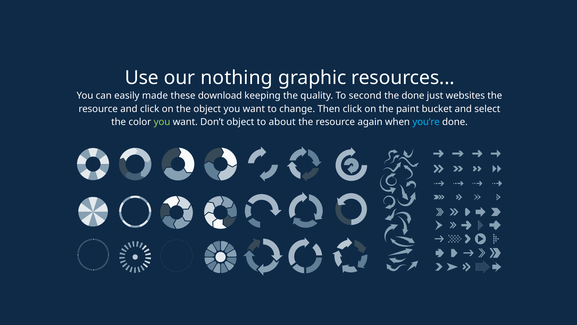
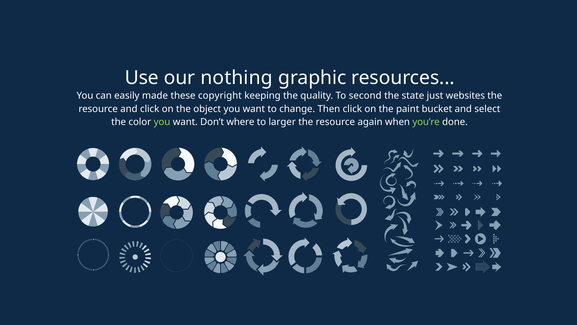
download: download -> copyright
the done: done -> state
Don’t object: object -> where
about: about -> larger
you’re colour: light blue -> light green
